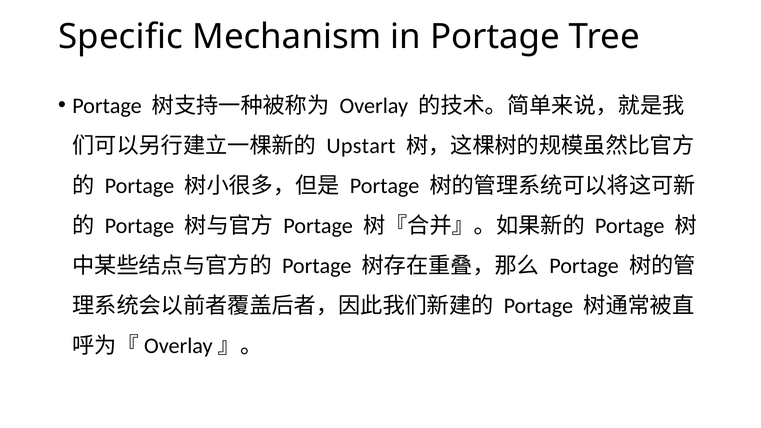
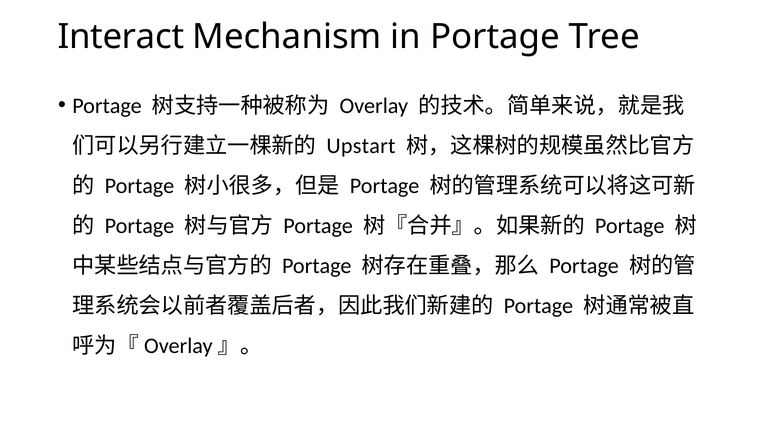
Specific: Specific -> Interact
